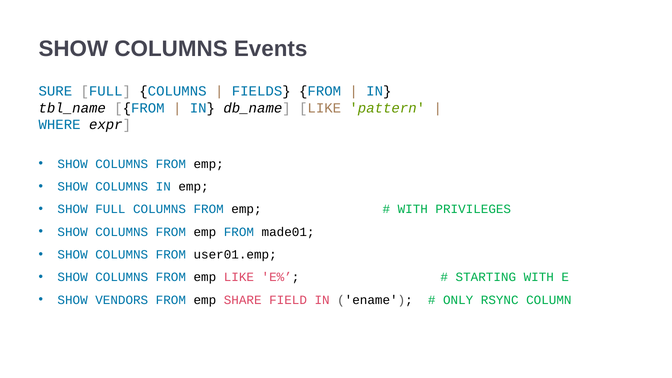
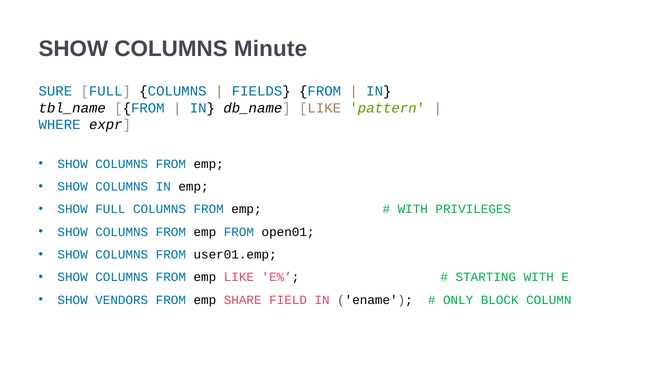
Events: Events -> Minute
made01: made01 -> open01
RSYNC: RSYNC -> BLOCK
